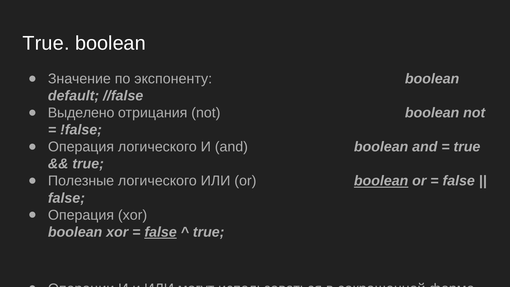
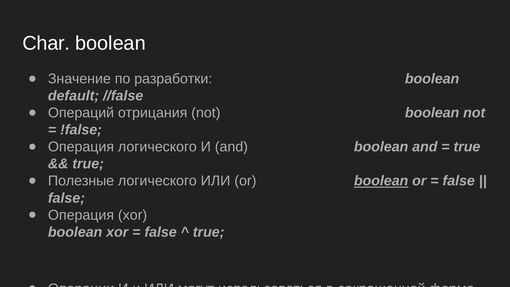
True at (46, 43): True -> Char
экспоненту: экспоненту -> разработки
Выделено at (81, 113): Выделено -> Операций
false at (161, 232) underline: present -> none
